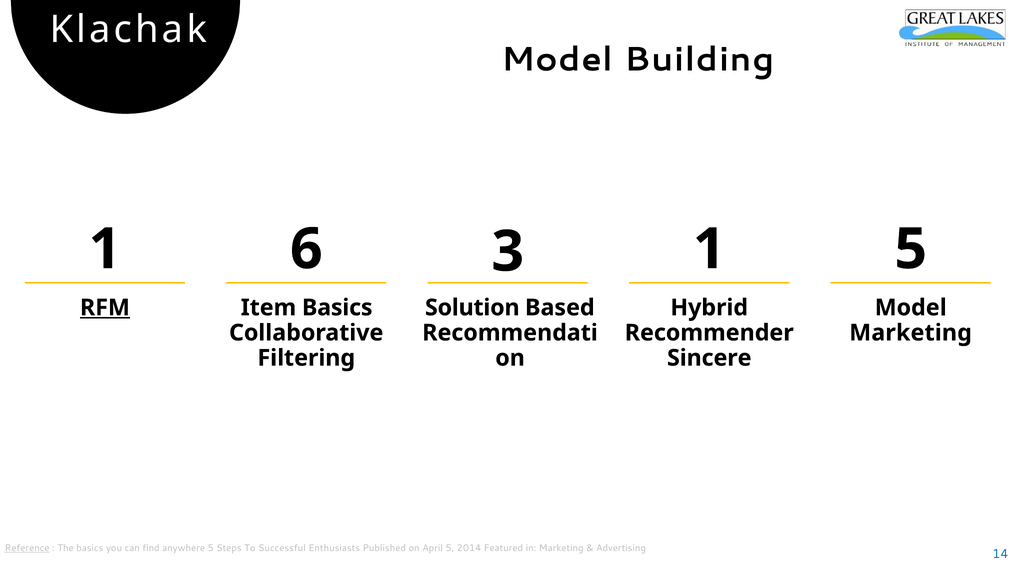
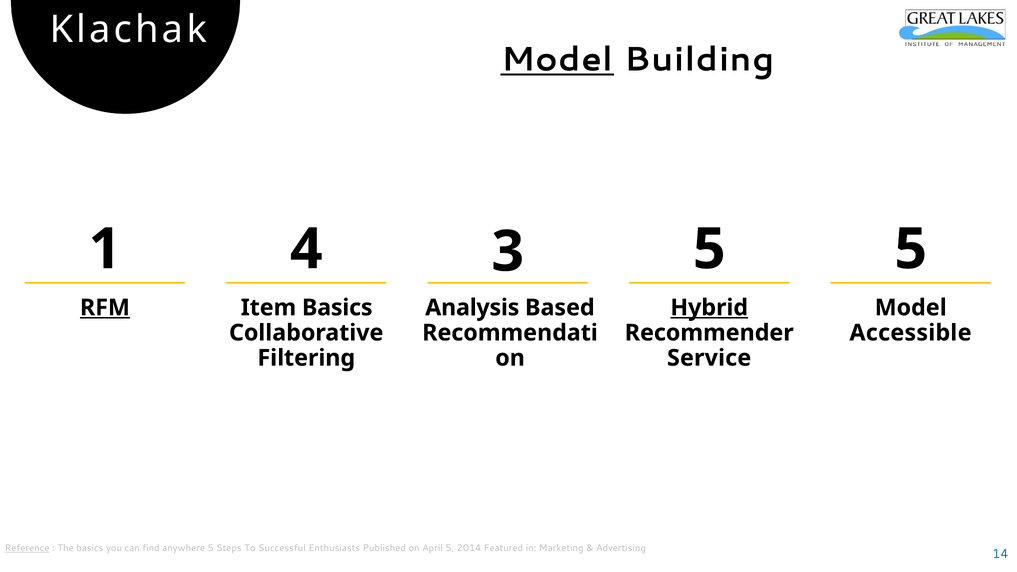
Model at (557, 60) underline: none -> present
6: 6 -> 4
3 1: 1 -> 5
Solution: Solution -> Analysis
Hybrid underline: none -> present
Marketing at (911, 333): Marketing -> Accessible
Sincere: Sincere -> Service
